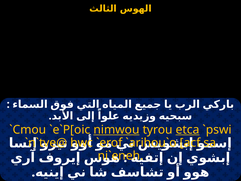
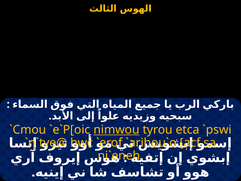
etca underline: present -> none
